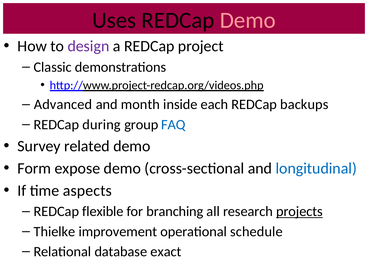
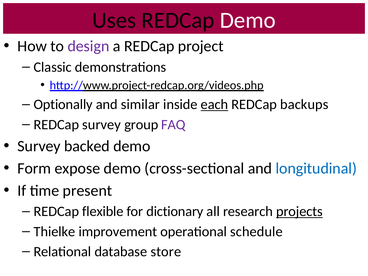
Demo at (248, 20) colour: pink -> white
Advanced: Advanced -> Optionally
month: month -> similar
each underline: none -> present
REDCap during: during -> survey
FAQ colour: blue -> purple
related: related -> backed
aspects: aspects -> present
branching: branching -> dictionary
exact: exact -> store
